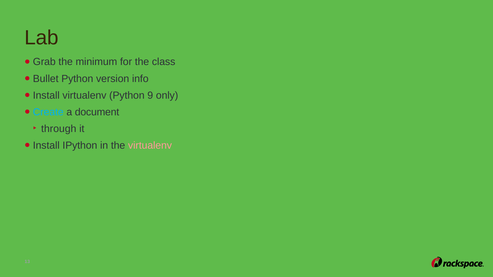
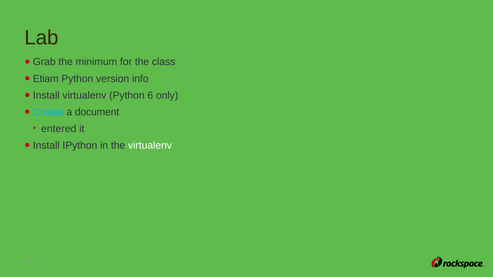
Bullet: Bullet -> Etiam
9: 9 -> 6
through: through -> entered
virtualenv at (150, 146) colour: pink -> white
